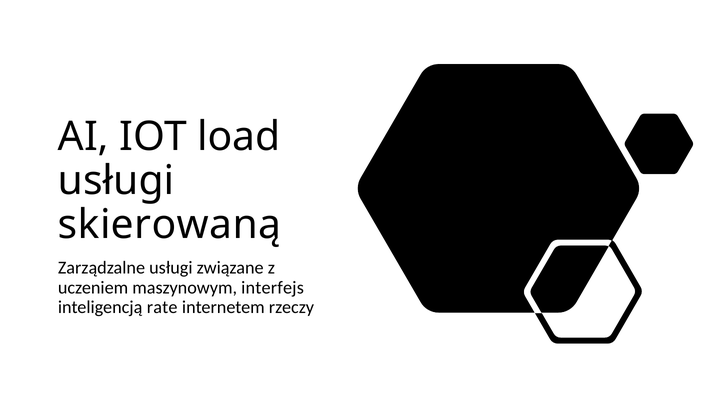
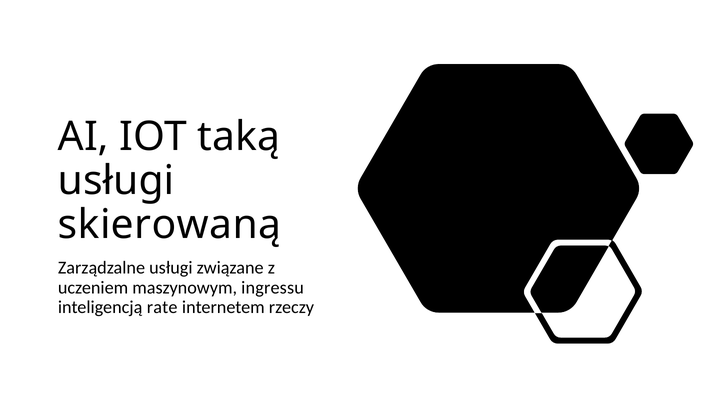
load: load -> taką
interfejs: interfejs -> ingressu
